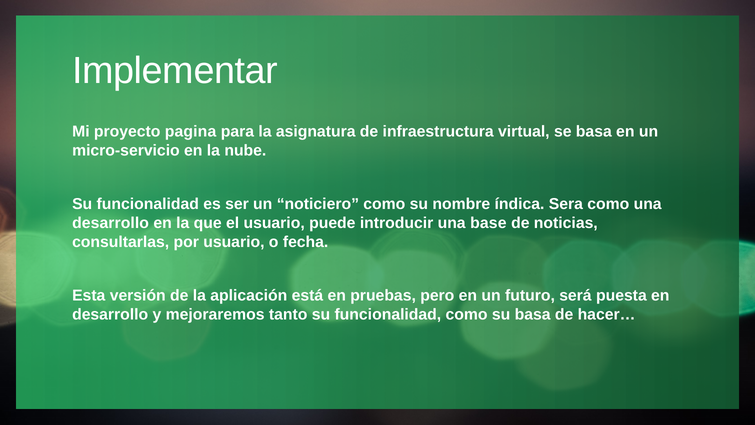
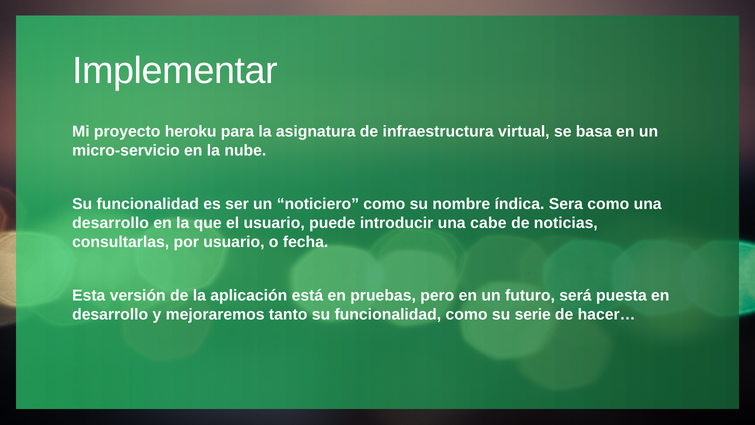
pagina: pagina -> heroku
base: base -> cabe
su basa: basa -> serie
